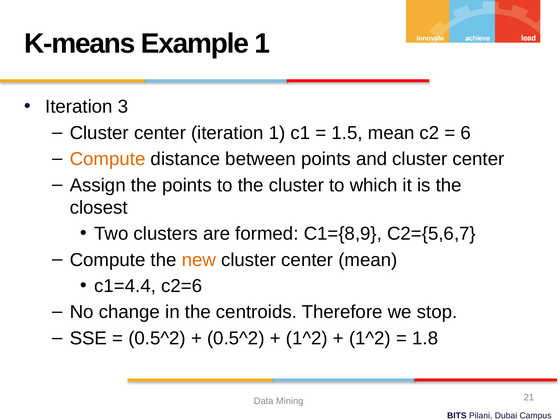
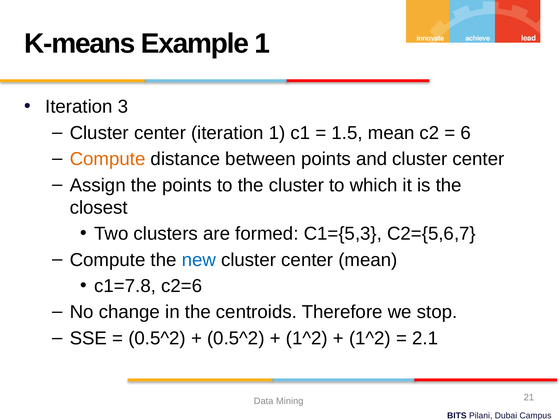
C1={8,9: C1={8,9 -> C1={5,3
new colour: orange -> blue
c1=4.4: c1=4.4 -> c1=7.8
1.8: 1.8 -> 2.1
